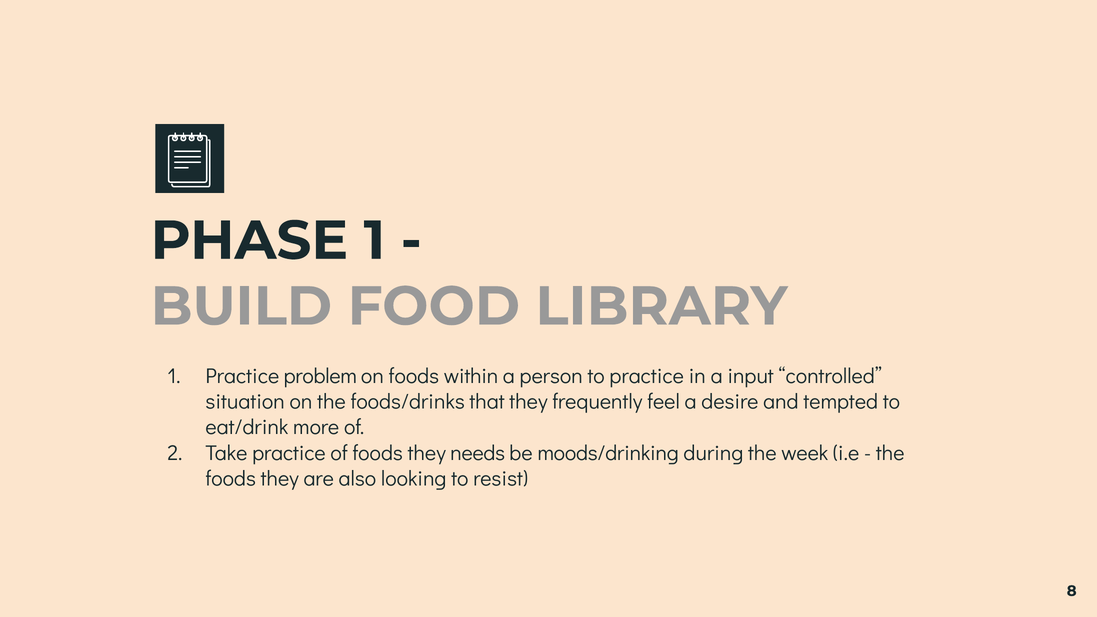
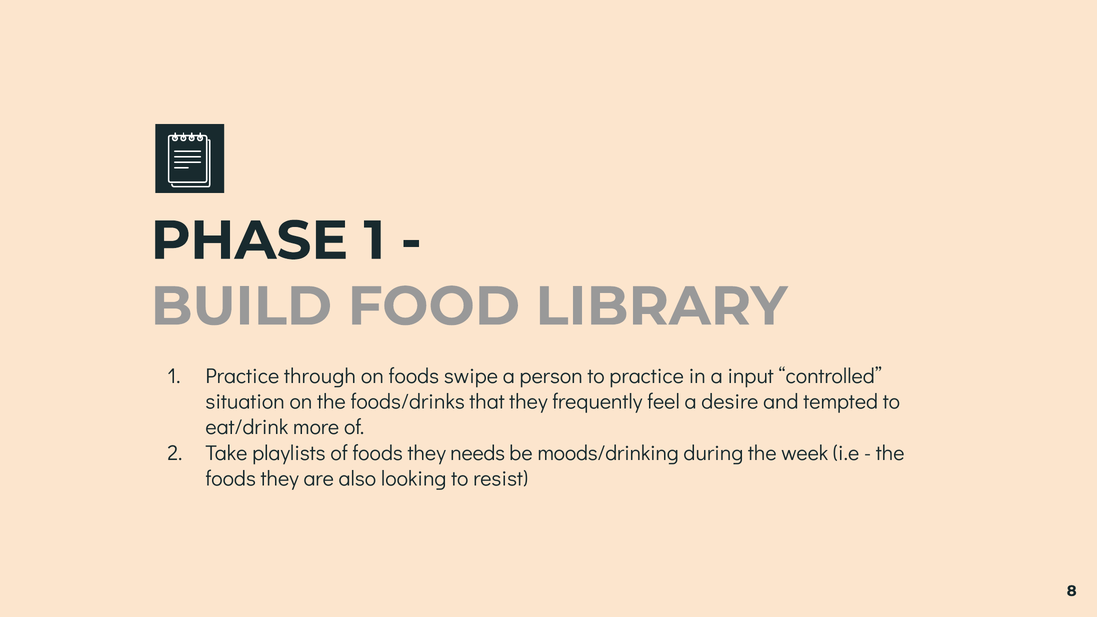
problem: problem -> through
within: within -> swipe
Take practice: practice -> playlists
